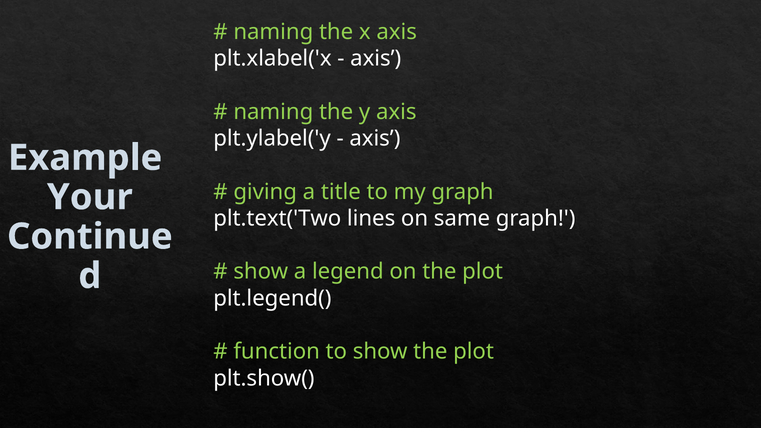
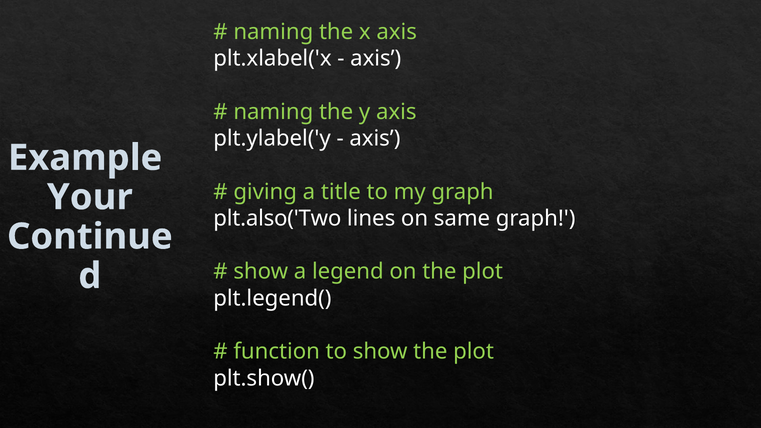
plt.text('Two: plt.text('Two -> plt.also('Two
